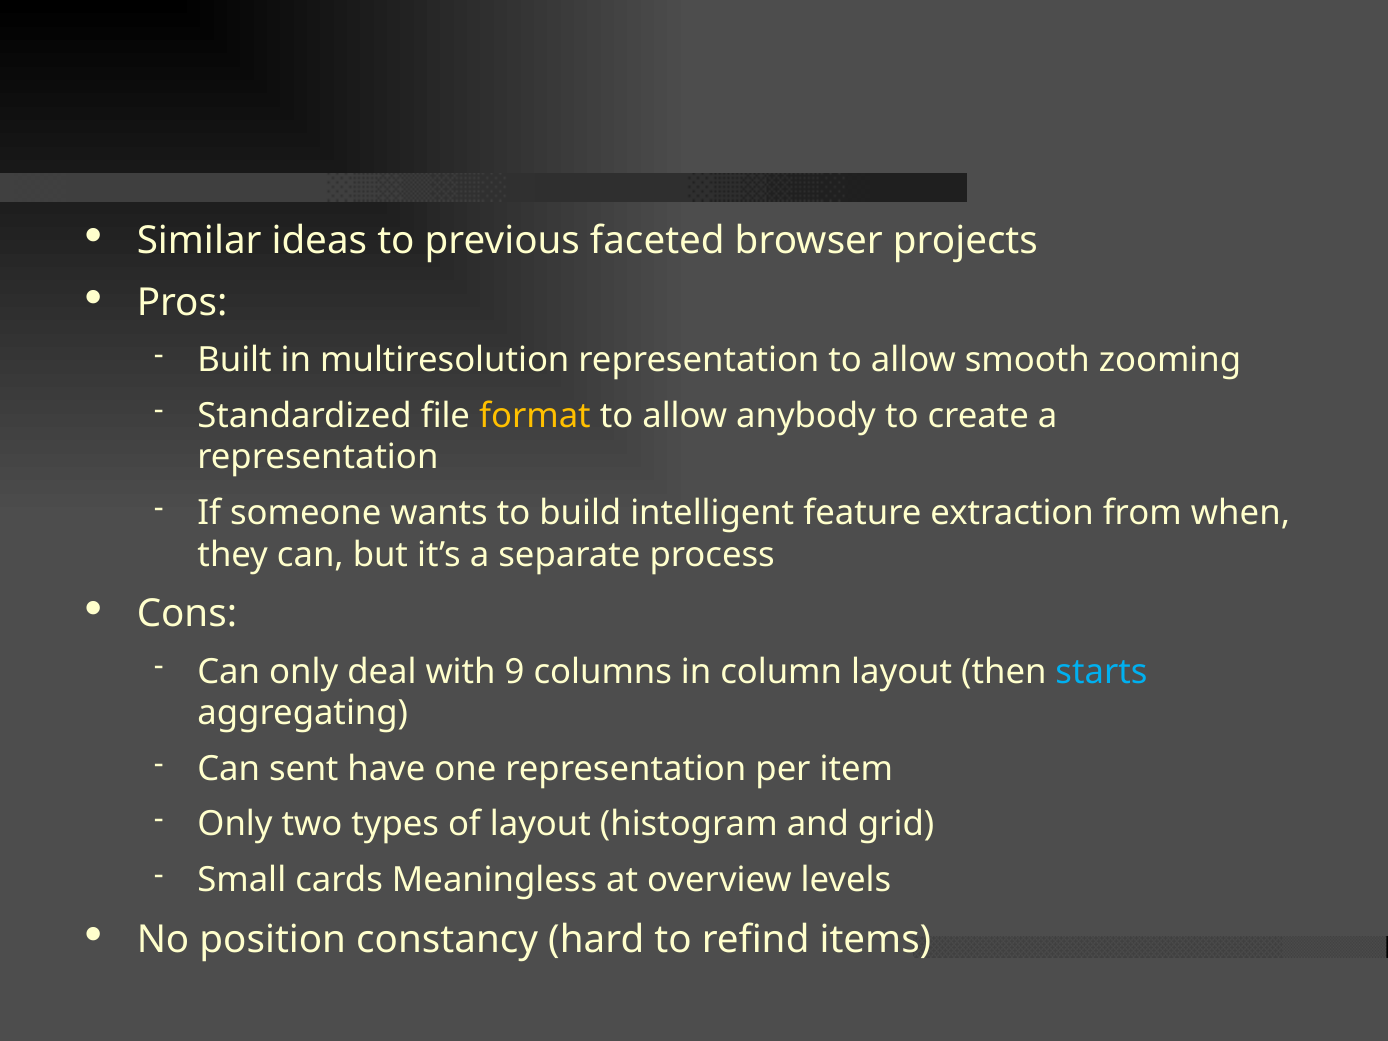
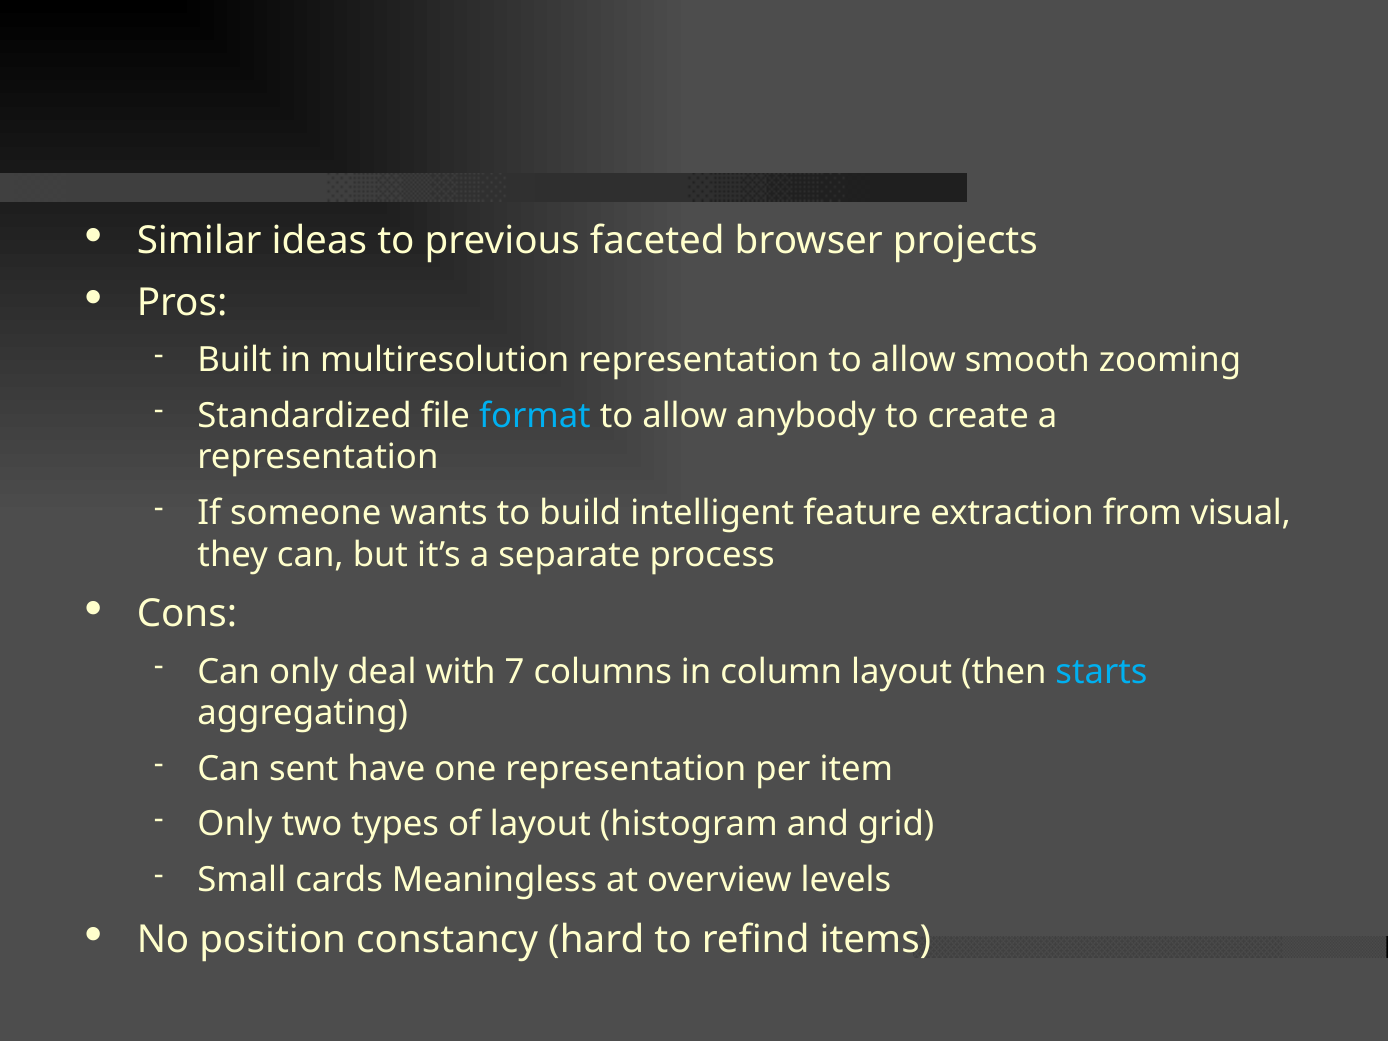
format colour: yellow -> light blue
when: when -> visual
9: 9 -> 7
